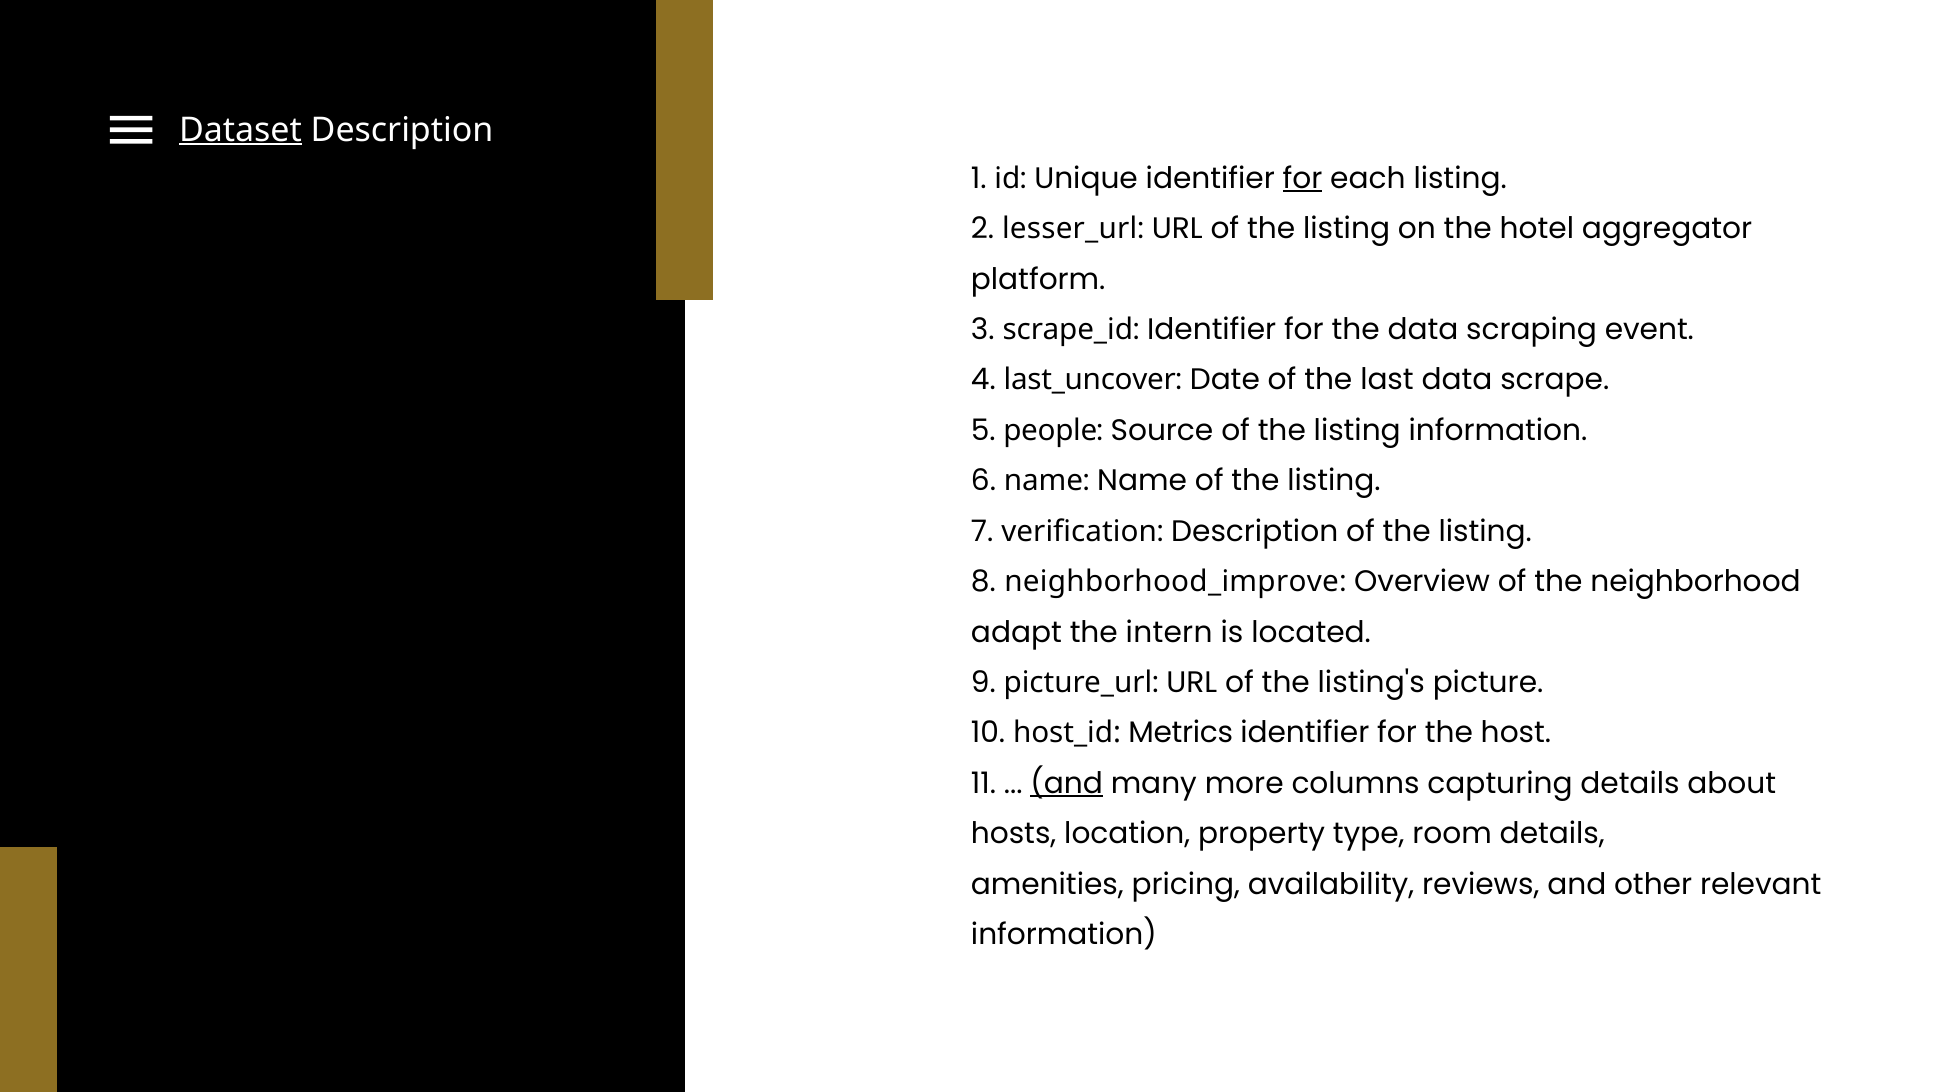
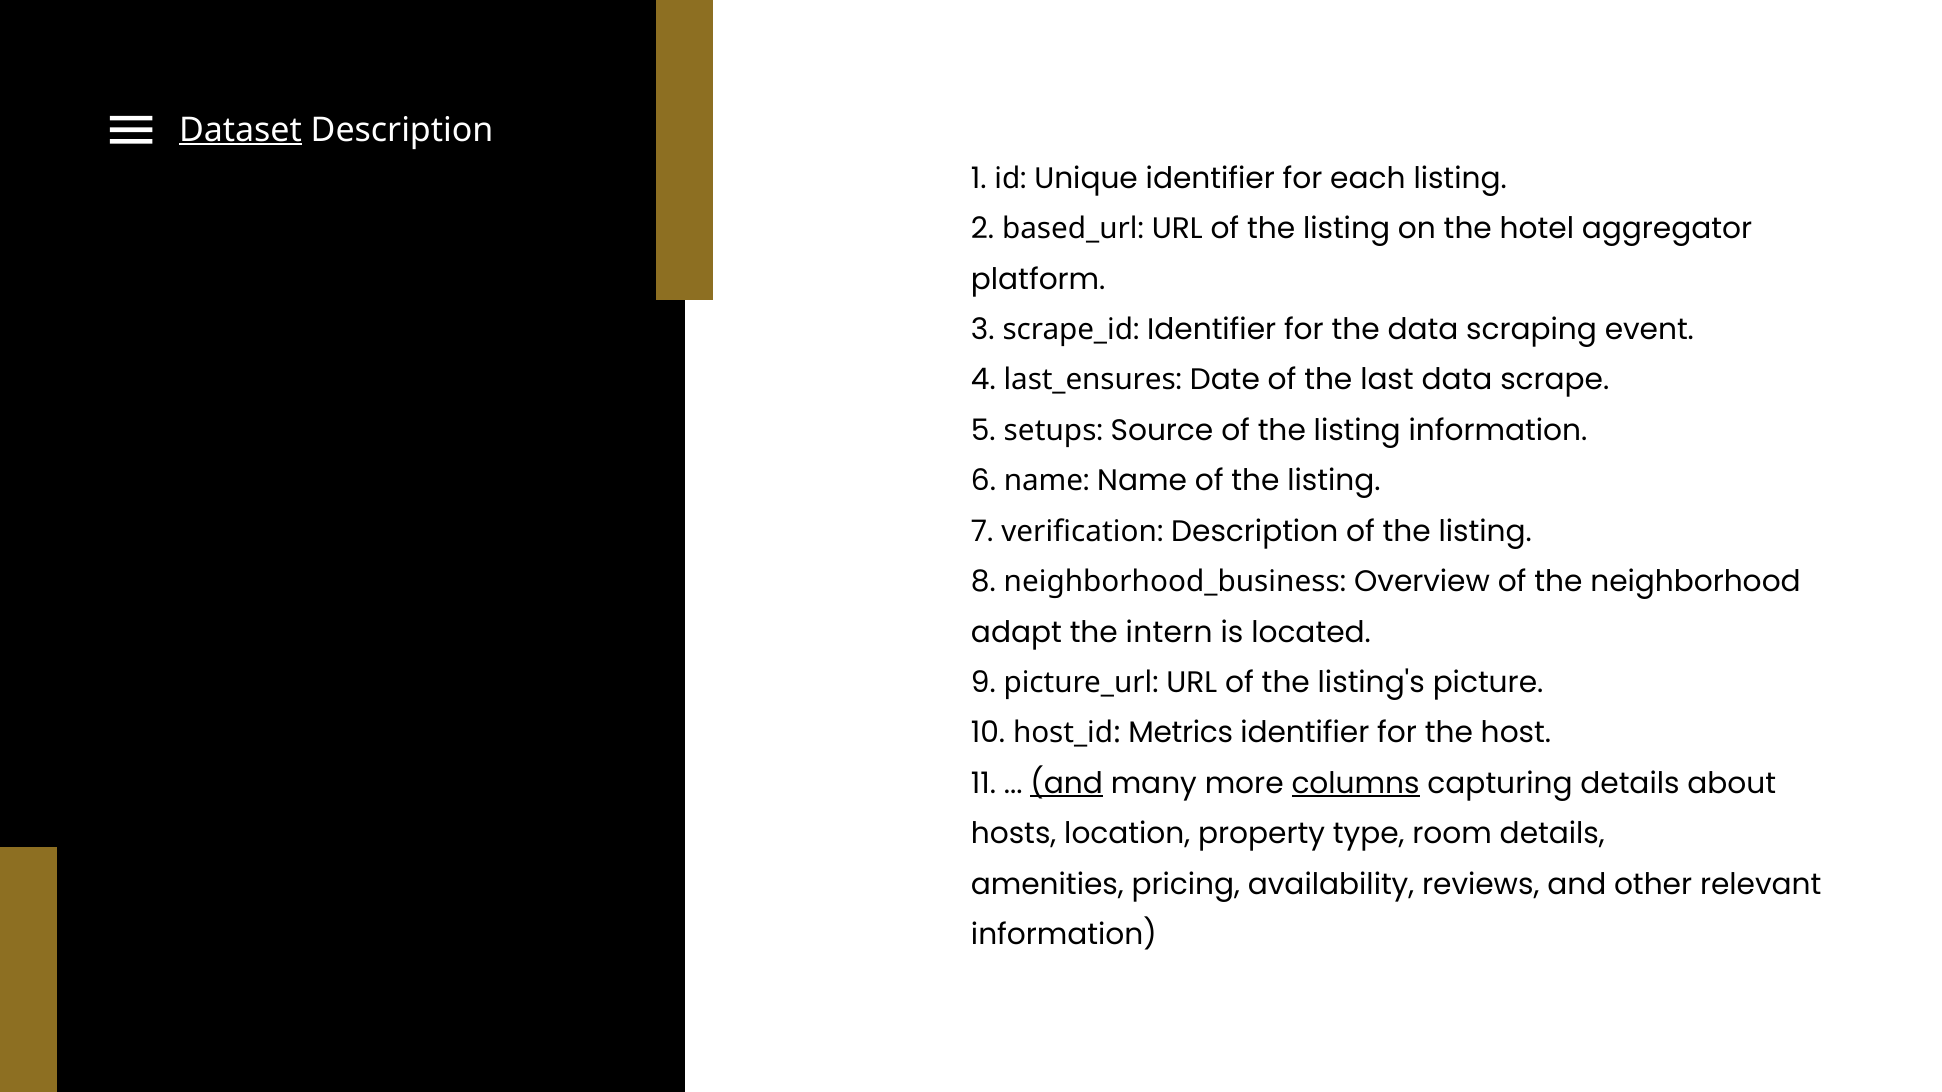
for at (1303, 179) underline: present -> none
lesser_url: lesser_url -> based_url
last_uncover: last_uncover -> last_ensures
people: people -> setups
neighborhood_improve: neighborhood_improve -> neighborhood_business
columns underline: none -> present
